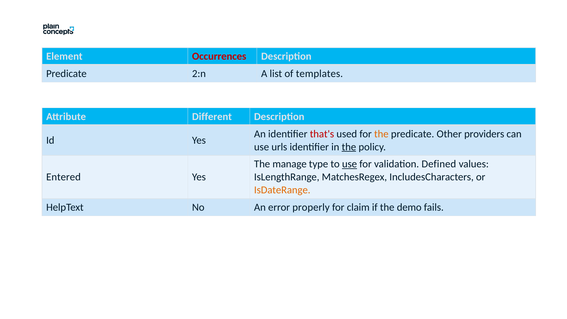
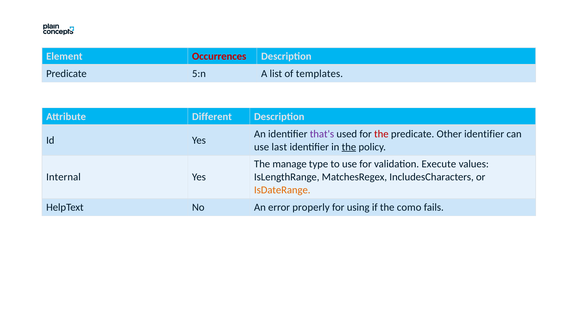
2:n: 2:n -> 5:n
that's colour: red -> purple
the at (381, 134) colour: orange -> red
Other providers: providers -> identifier
urls: urls -> last
use at (350, 164) underline: present -> none
Defined: Defined -> Execute
Entered: Entered -> Internal
claim: claim -> using
demo: demo -> como
